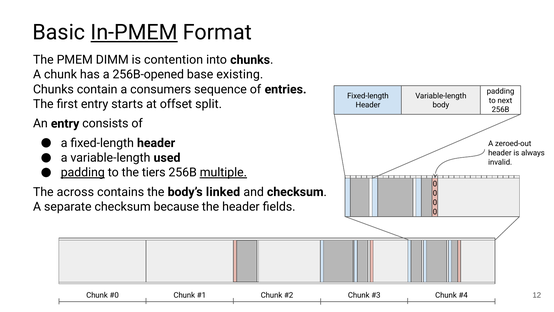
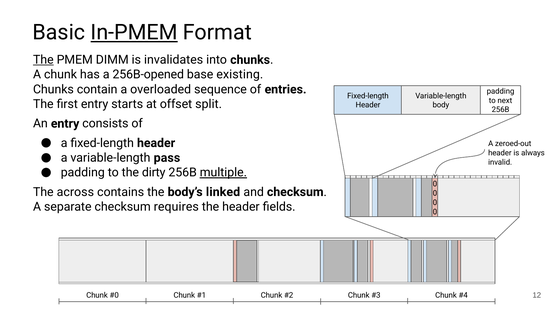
The at (43, 60) underline: none -> present
contention: contention -> invalidates
consumers: consumers -> overloaded
used: used -> pass
padding at (83, 172) underline: present -> none
tiers: tiers -> dirty
because: because -> requires
